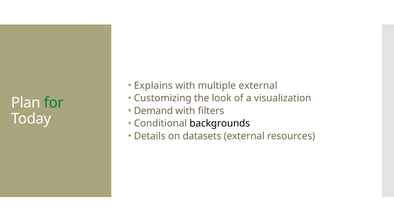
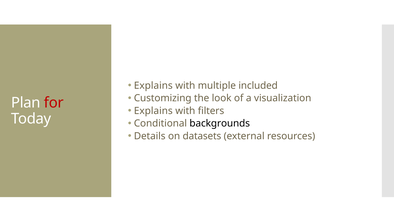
multiple external: external -> included
for colour: green -> red
Demand at (153, 111): Demand -> Explains
